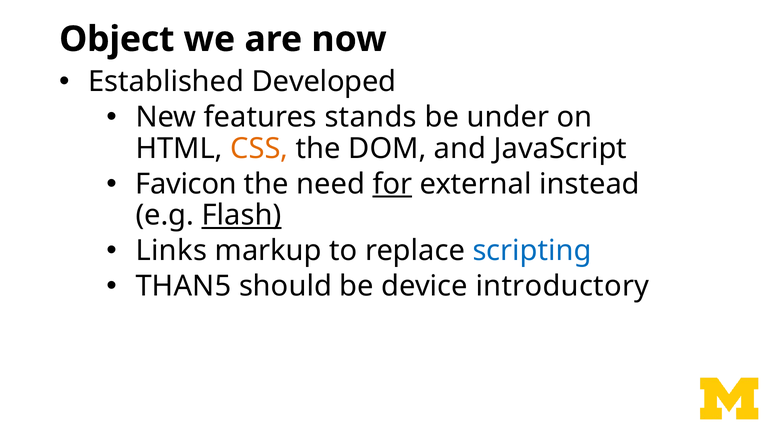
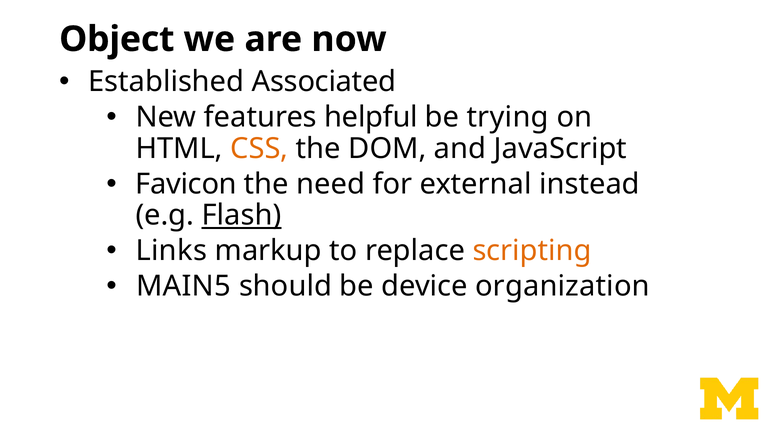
Developed: Developed -> Associated
stands: stands -> helpful
under: under -> trying
for underline: present -> none
scripting colour: blue -> orange
THAN5: THAN5 -> MAIN5
introductory: introductory -> organization
